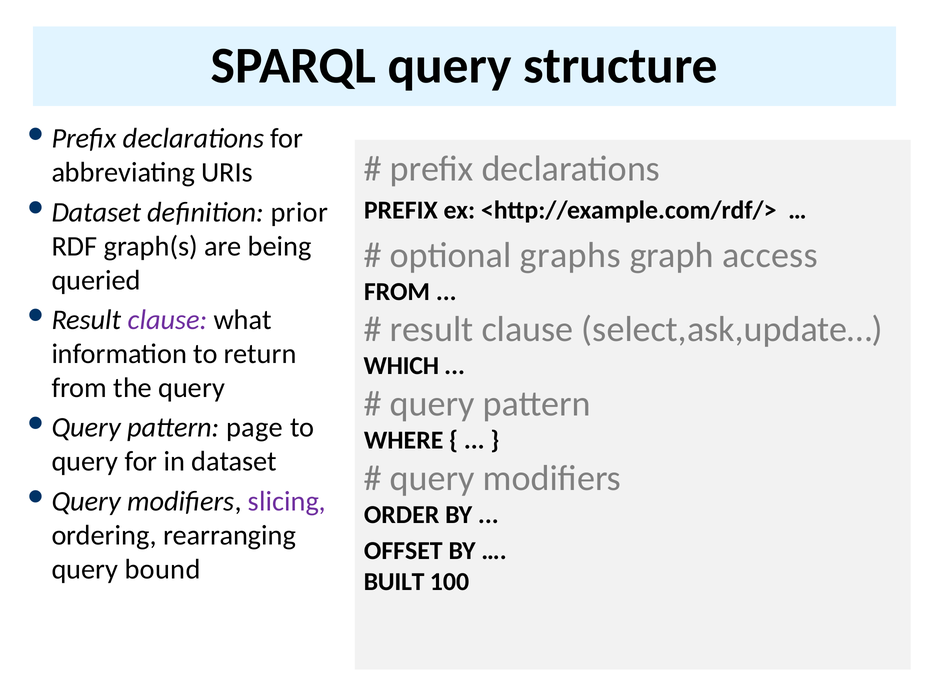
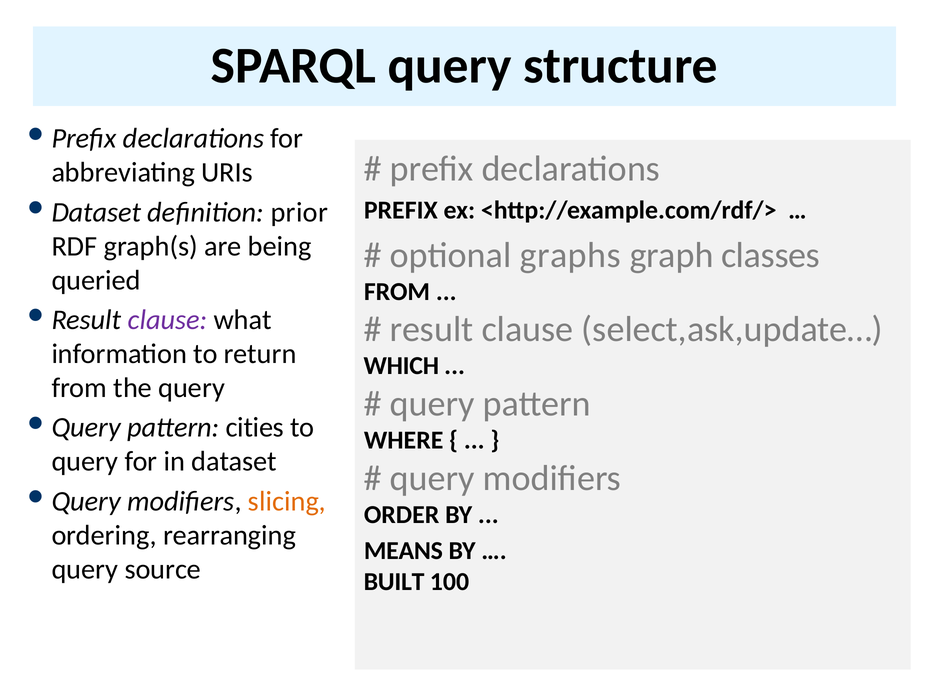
access: access -> classes
page: page -> cities
slicing colour: purple -> orange
OFFSET: OFFSET -> MEANS
bound: bound -> source
